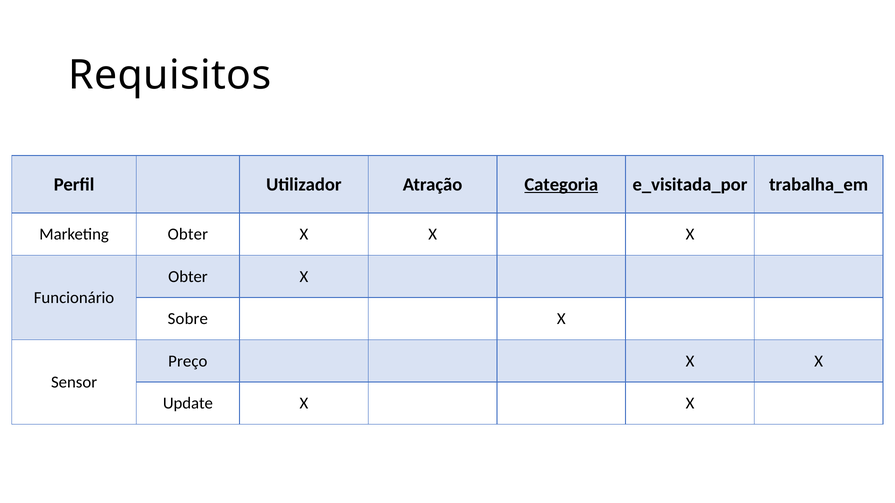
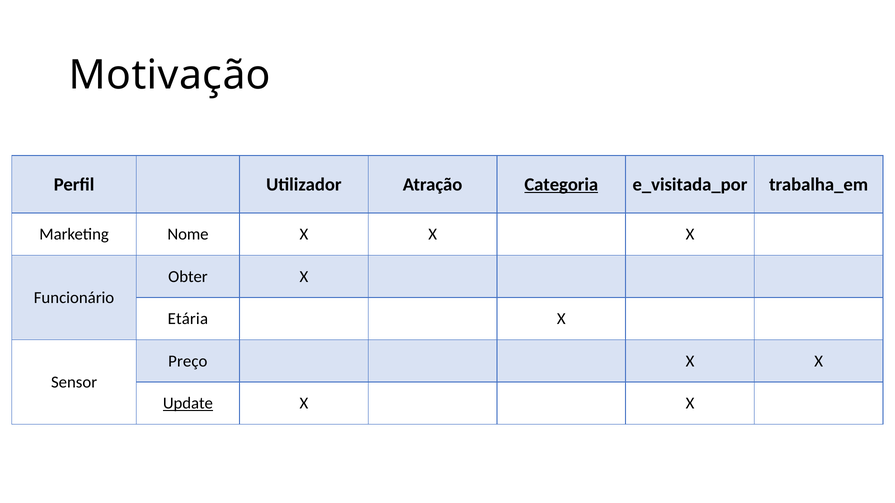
Requisitos: Requisitos -> Motivação
Marketing Obter: Obter -> Nome
Sobre: Sobre -> Etária
Update underline: none -> present
